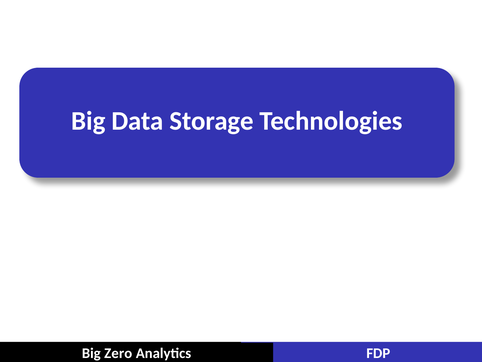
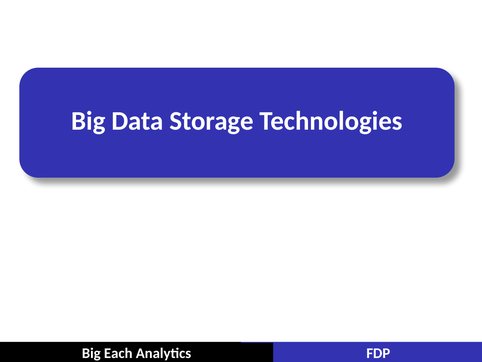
Zero: Zero -> Each
